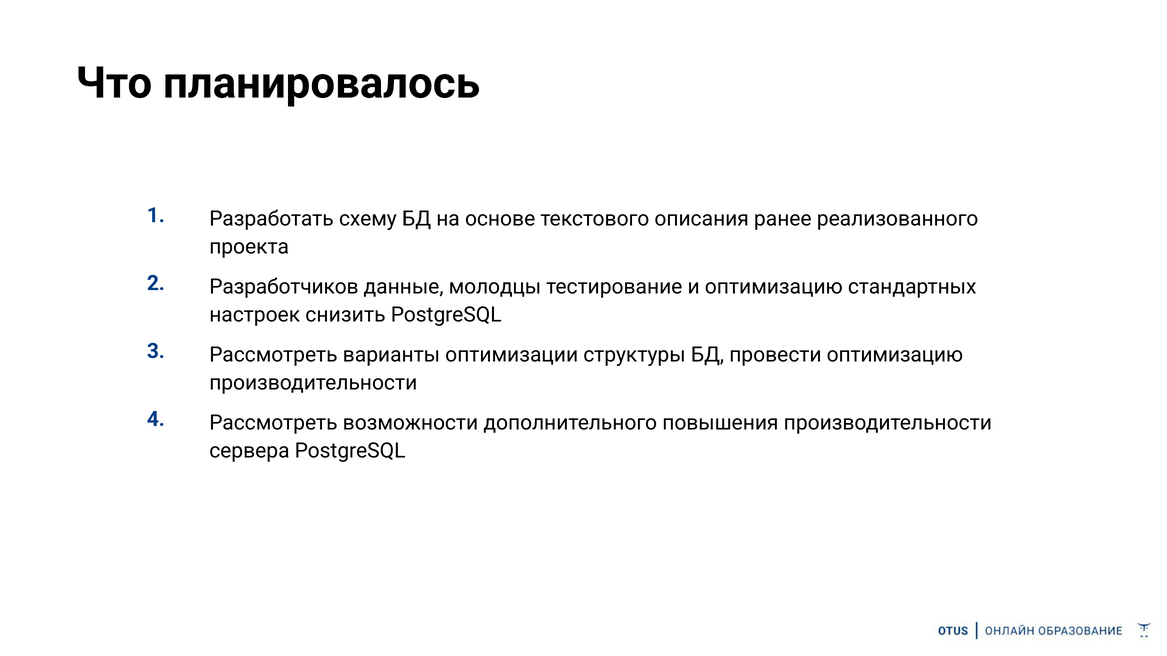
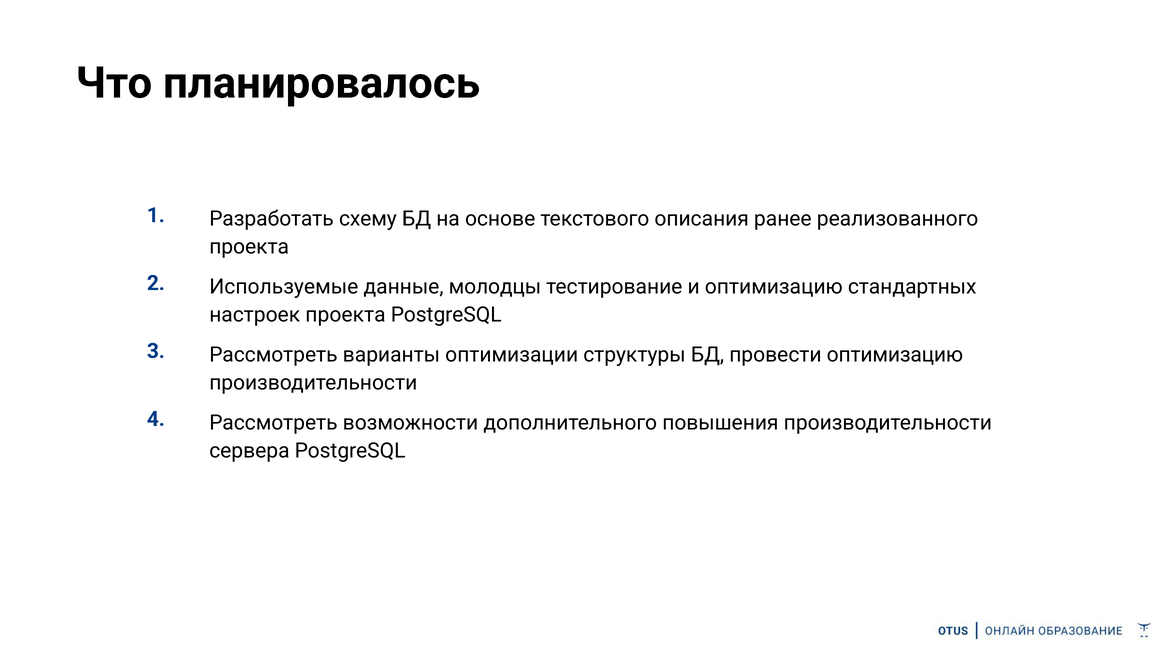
Разработчиков: Разработчиков -> Используемые
настроек снизить: снизить -> проекта
